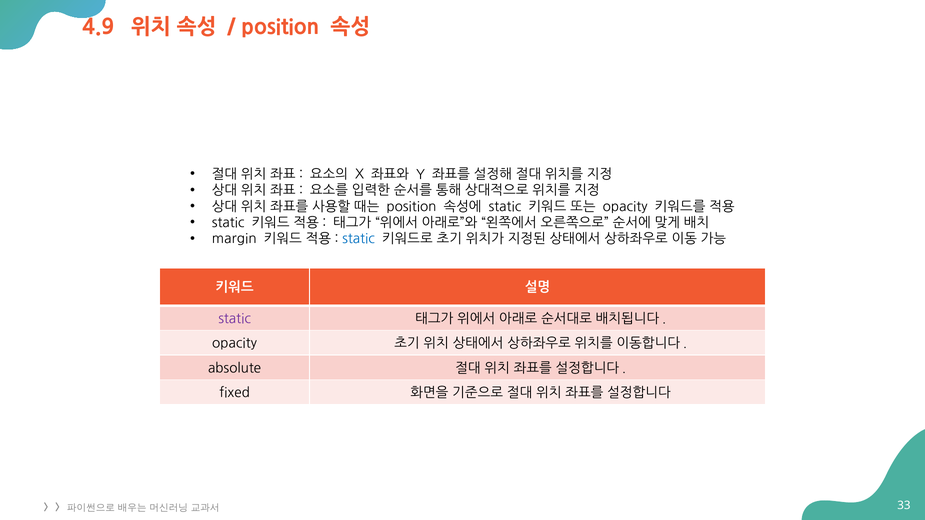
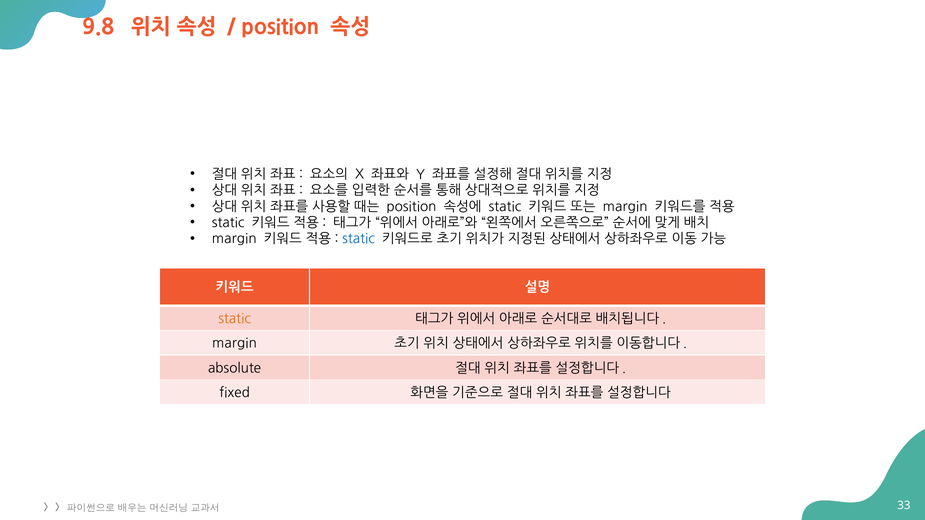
4.9: 4.9 -> 9.8
opacity at (625, 207): opacity -> margin
static at (235, 319) colour: purple -> orange
opacity at (235, 344): opacity -> margin
